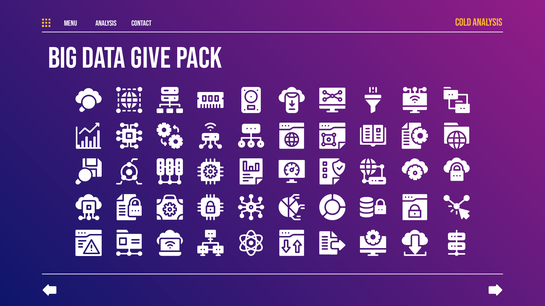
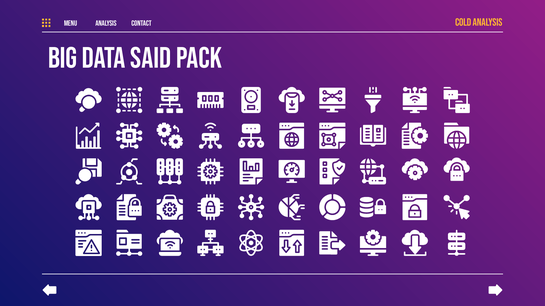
Give: Give -> Said
